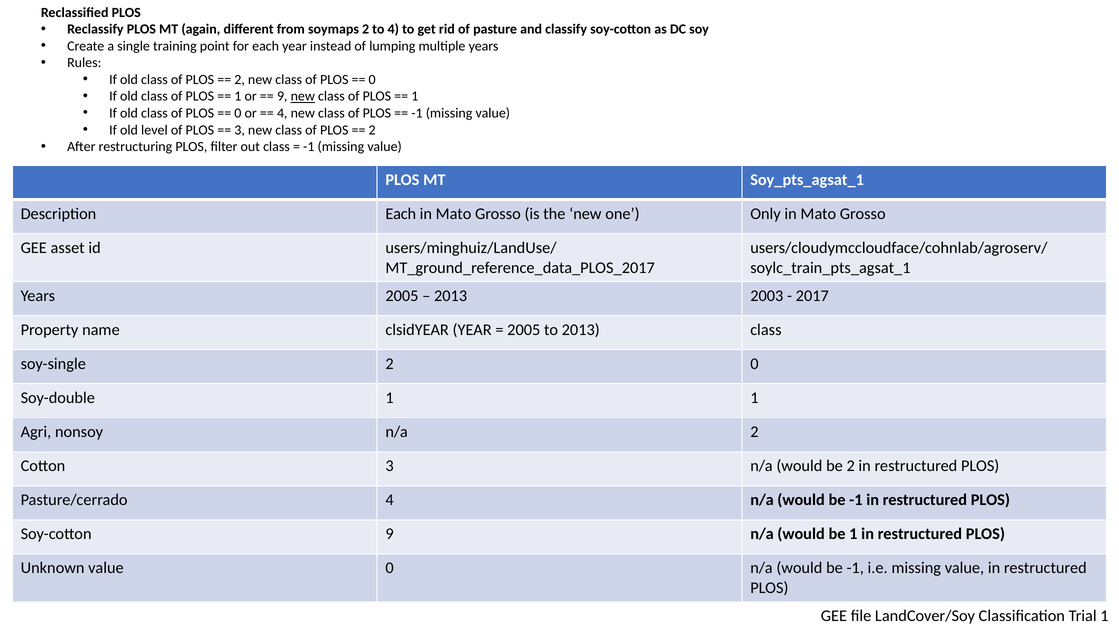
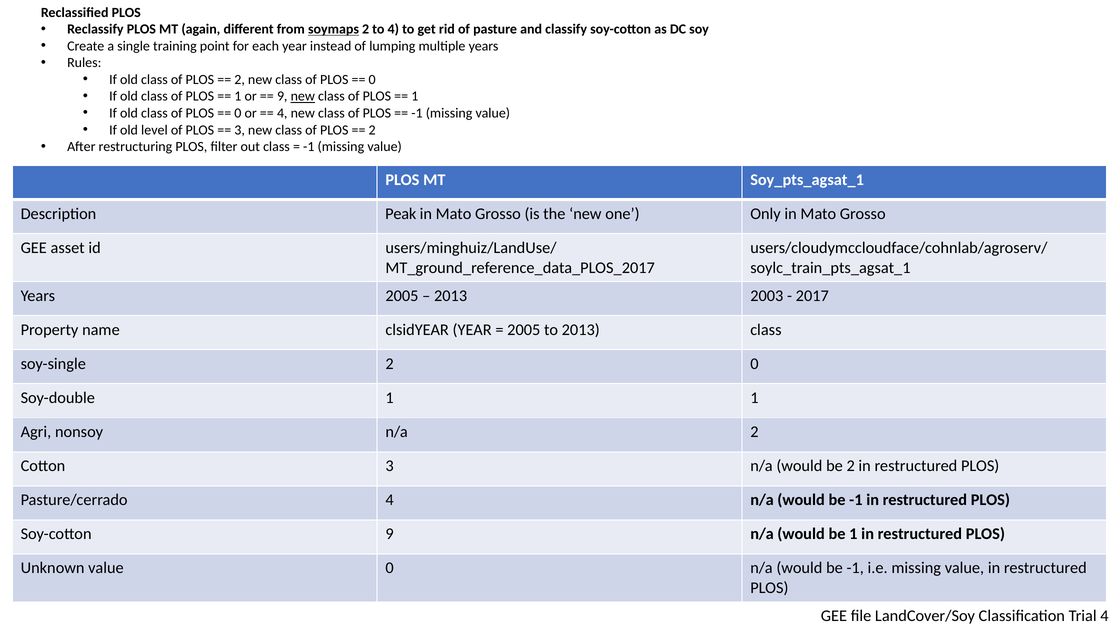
soymaps underline: none -> present
Description Each: Each -> Peak
Trial 1: 1 -> 4
